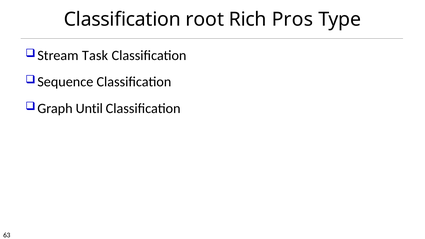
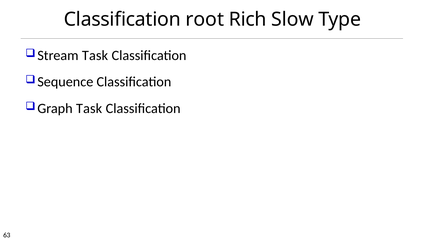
Pros: Pros -> Slow
Until at (89, 109): Until -> Task
